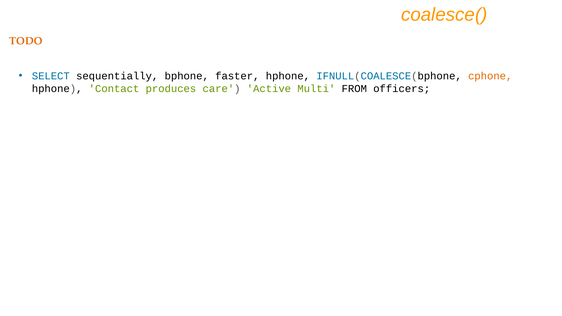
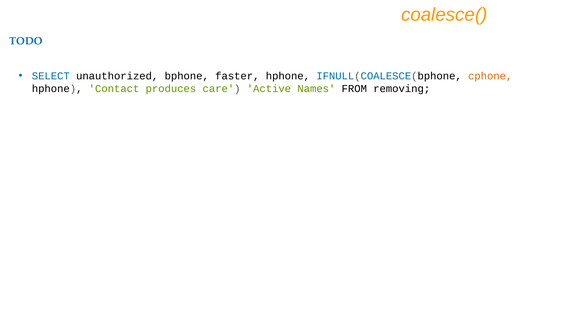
TODO colour: orange -> blue
sequentially: sequentially -> unauthorized
Multi: Multi -> Names
officers: officers -> removing
